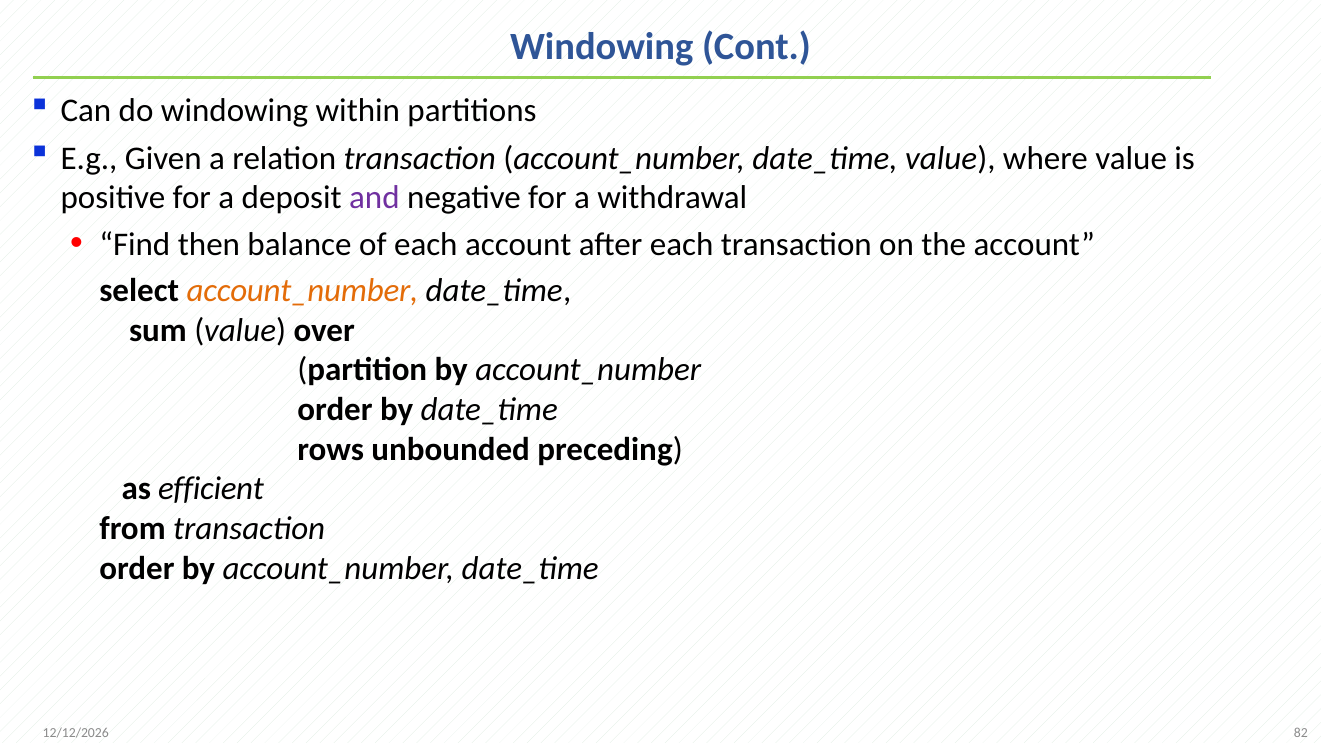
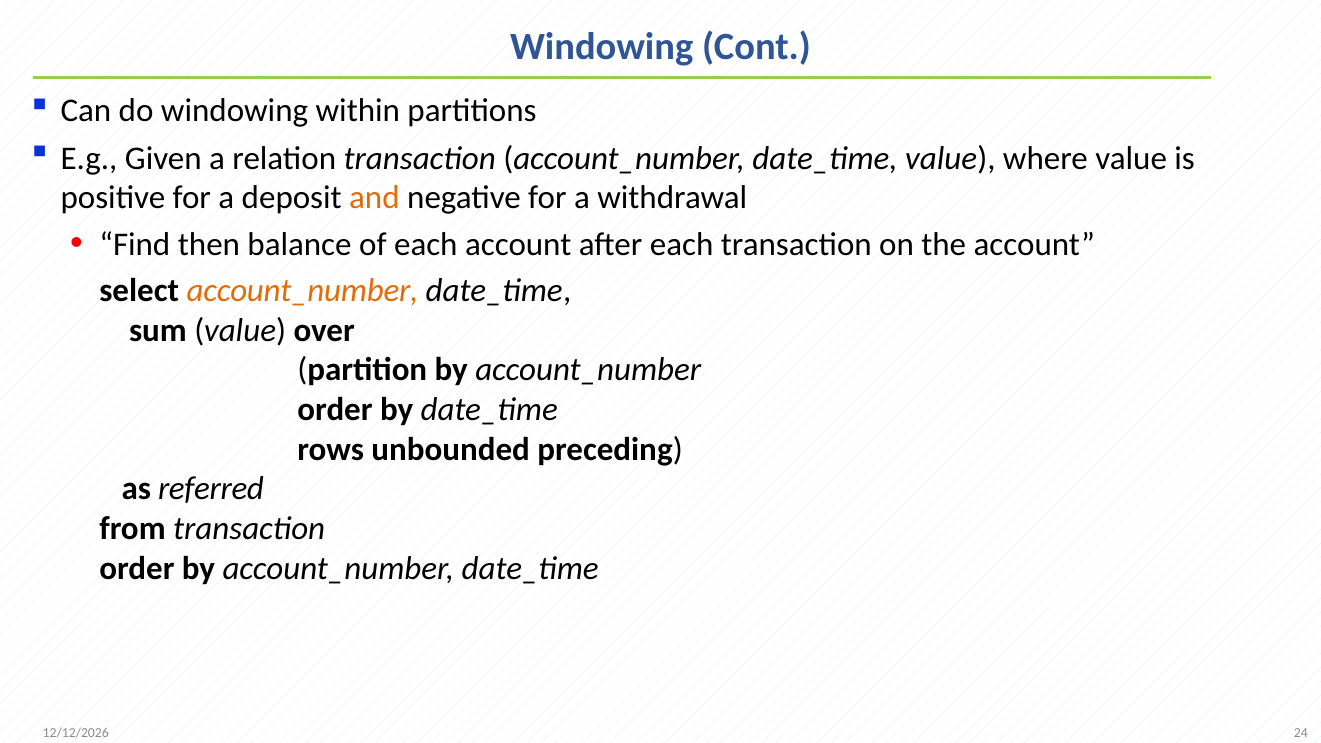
and colour: purple -> orange
efficient: efficient -> referred
82: 82 -> 24
